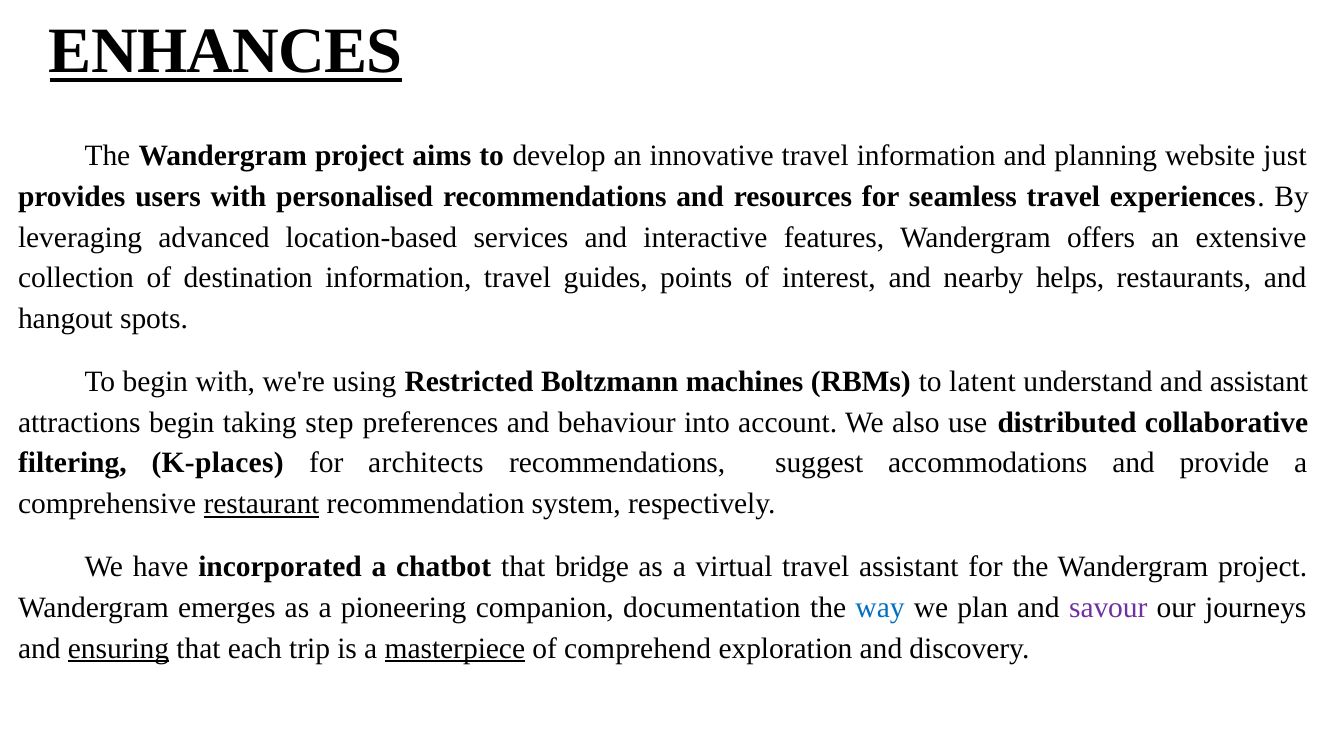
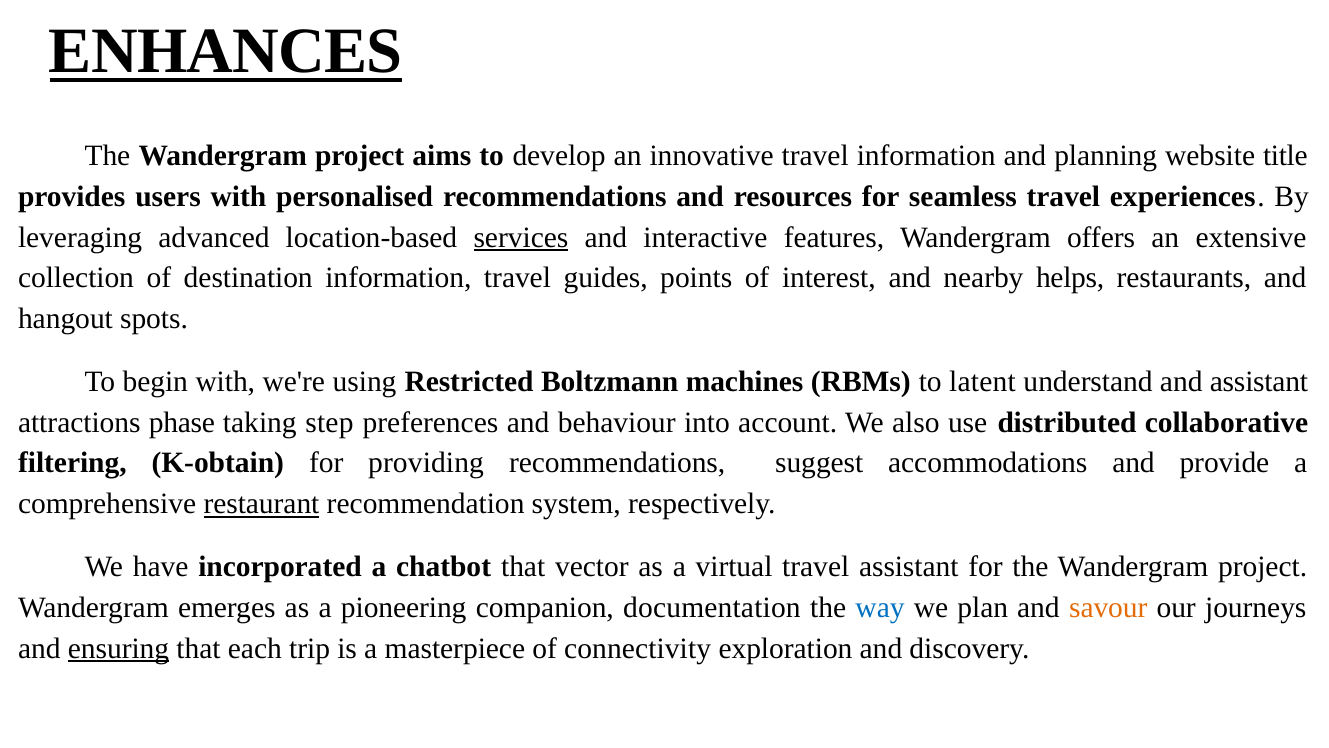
just: just -> title
services underline: none -> present
attractions begin: begin -> phase
K-places: K-places -> K-obtain
architects: architects -> providing
bridge: bridge -> vector
savour colour: purple -> orange
masterpiece underline: present -> none
comprehend: comprehend -> connectivity
